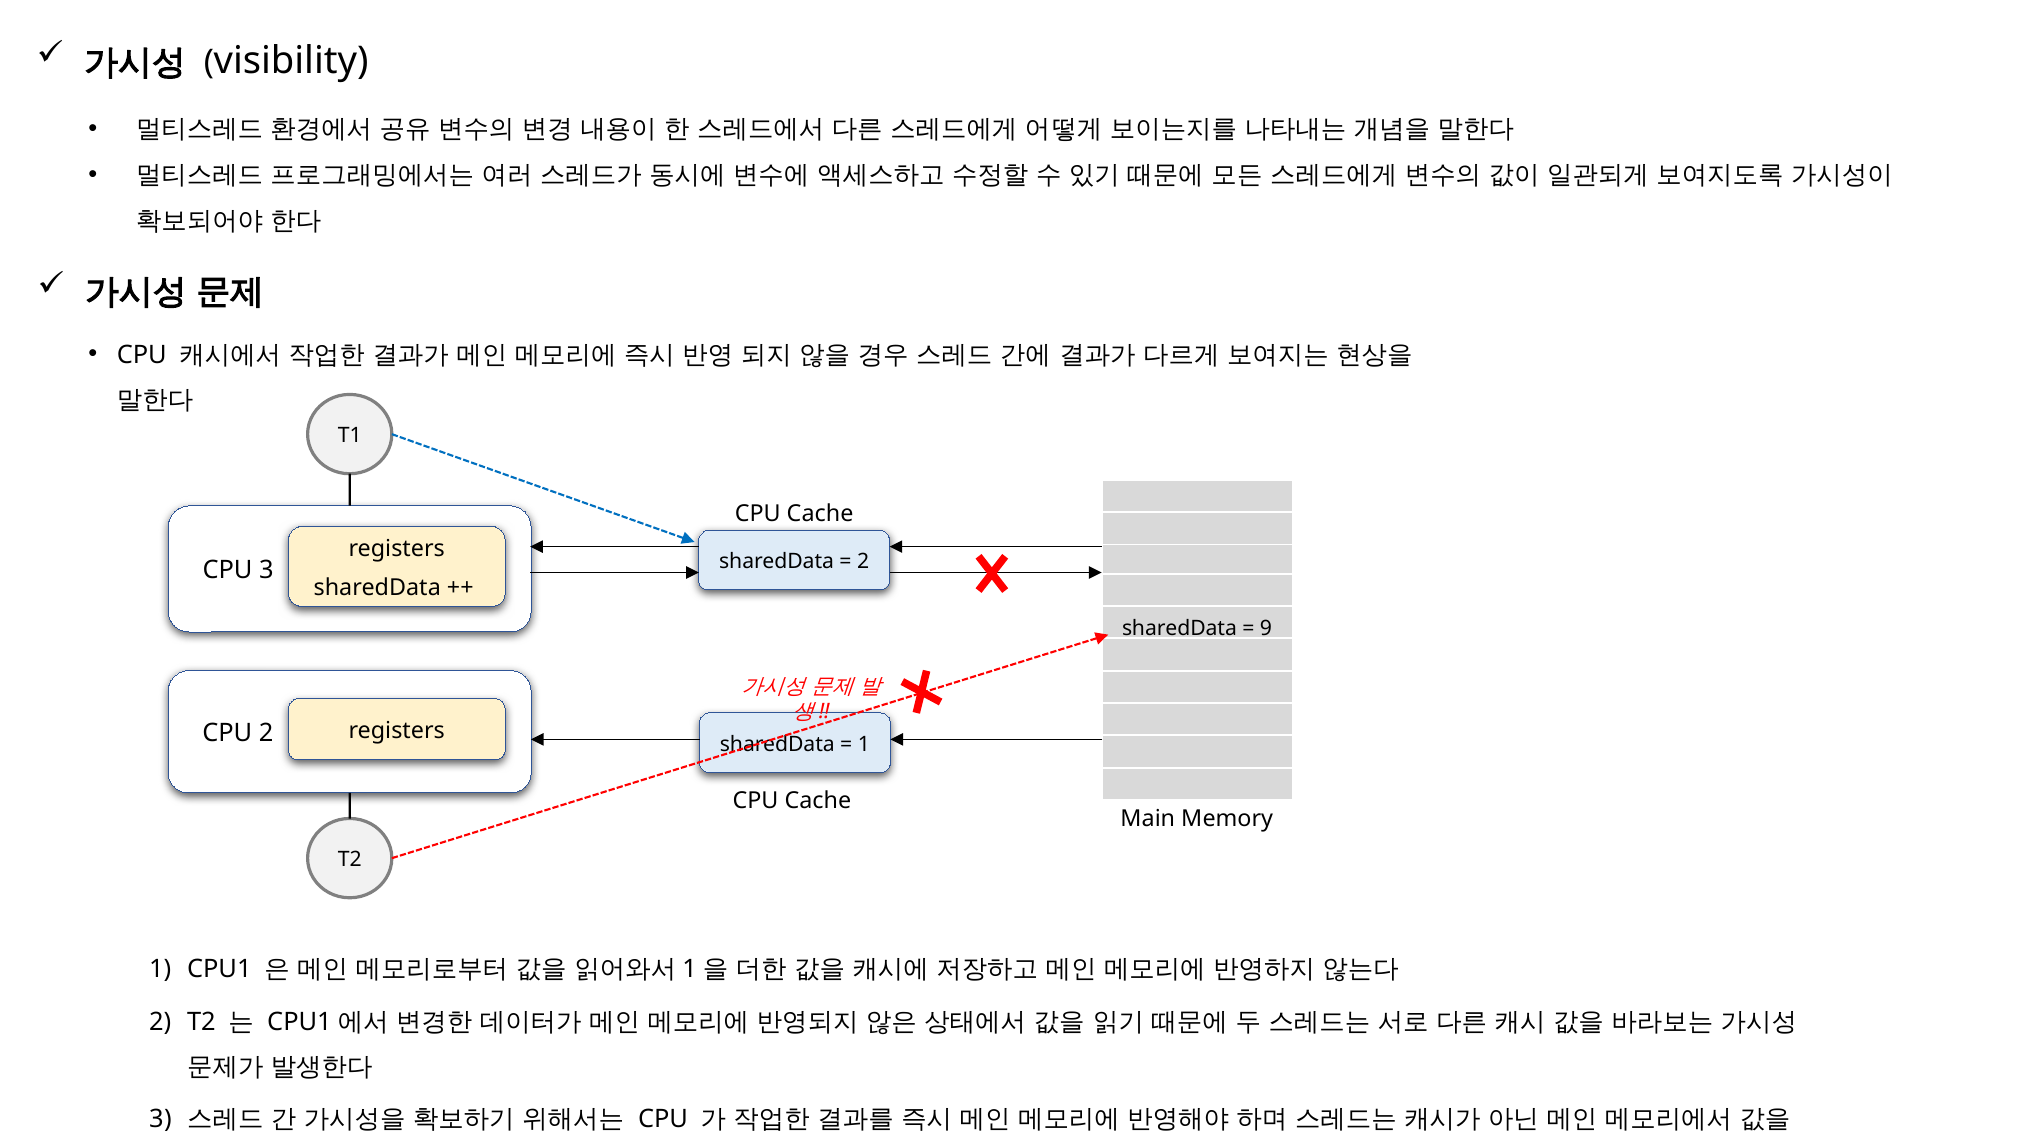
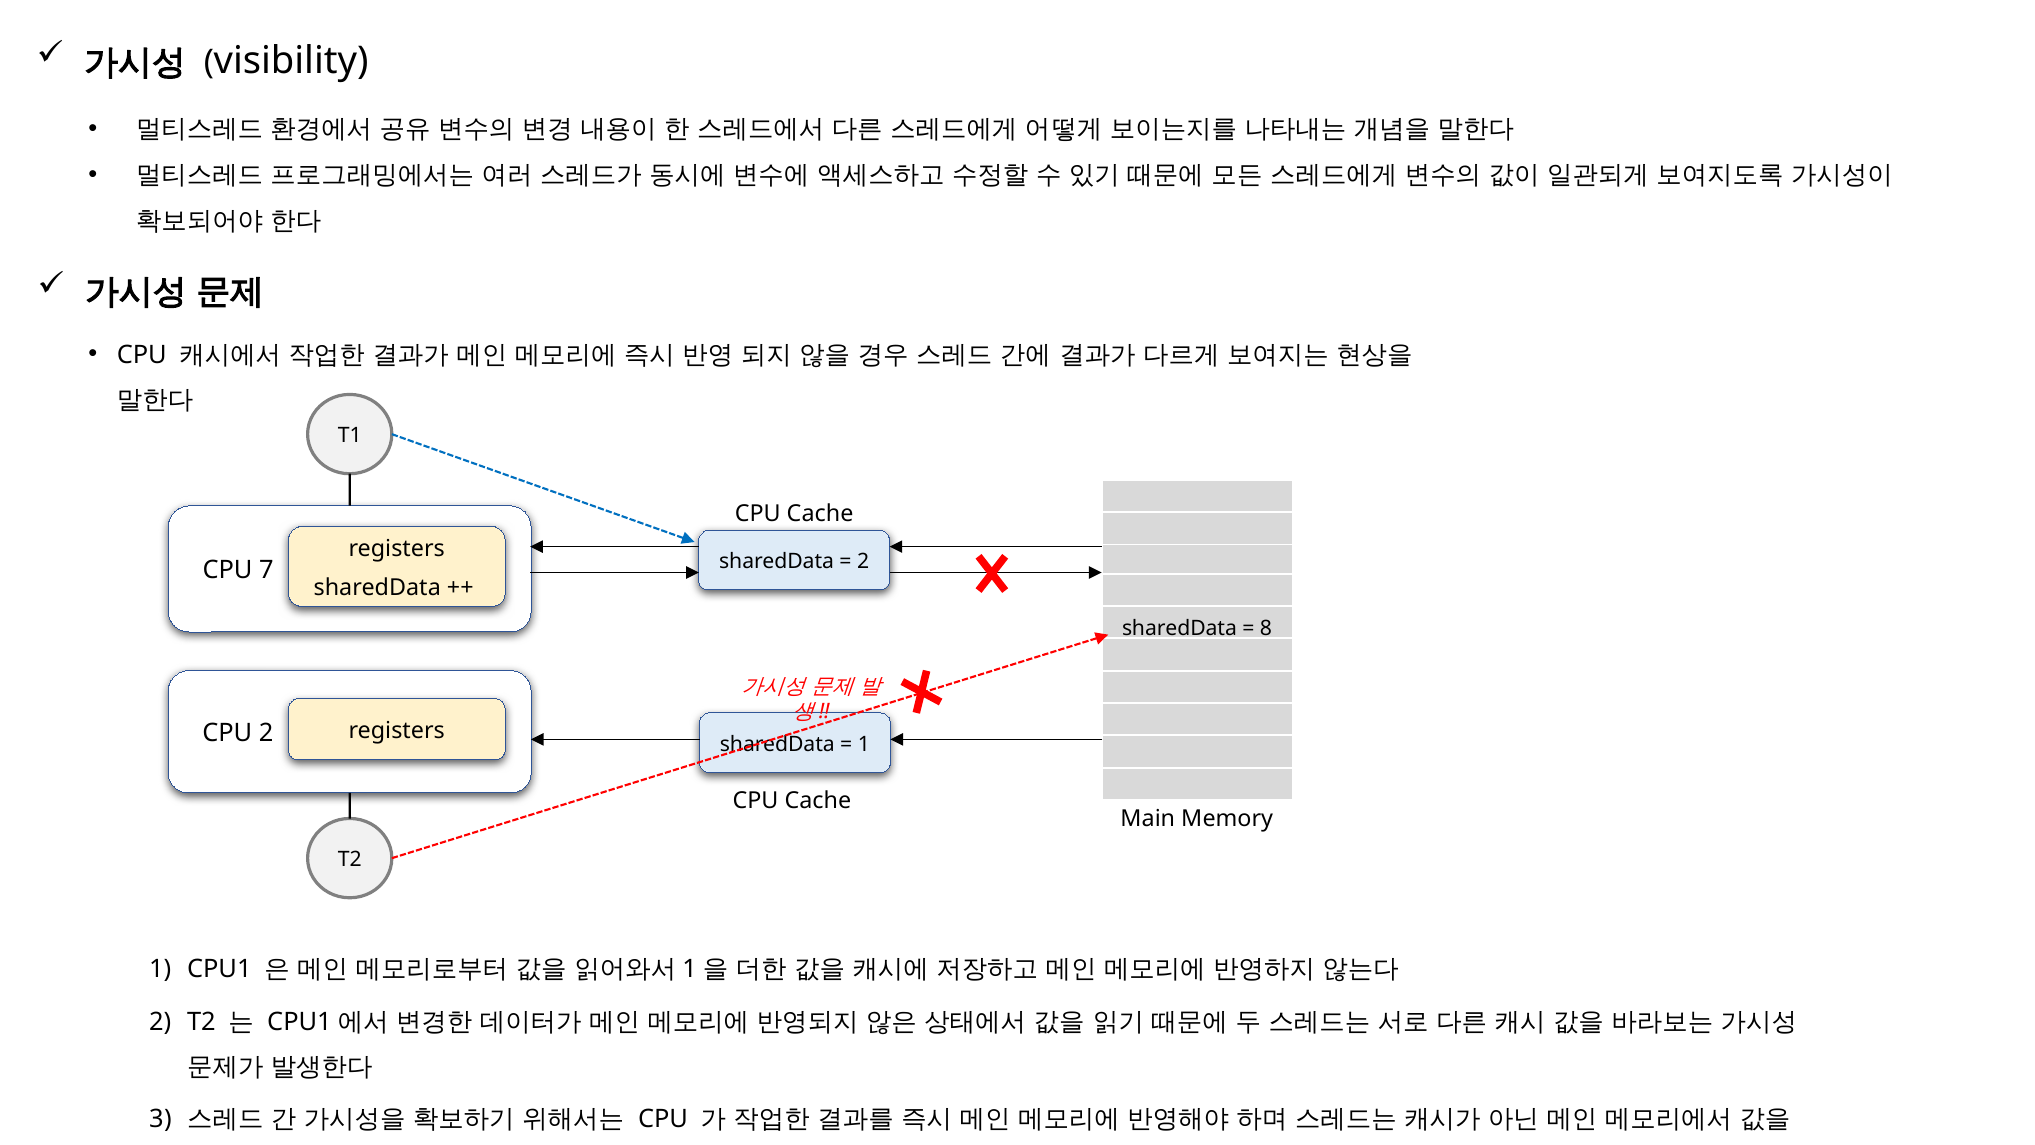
CPU 3: 3 -> 7
9: 9 -> 8
